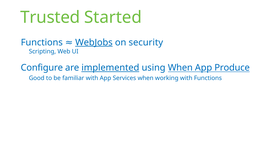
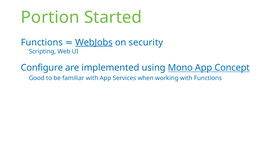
Trusted: Trusted -> Portion
implemented underline: present -> none
using When: When -> Mono
Produce: Produce -> Concept
